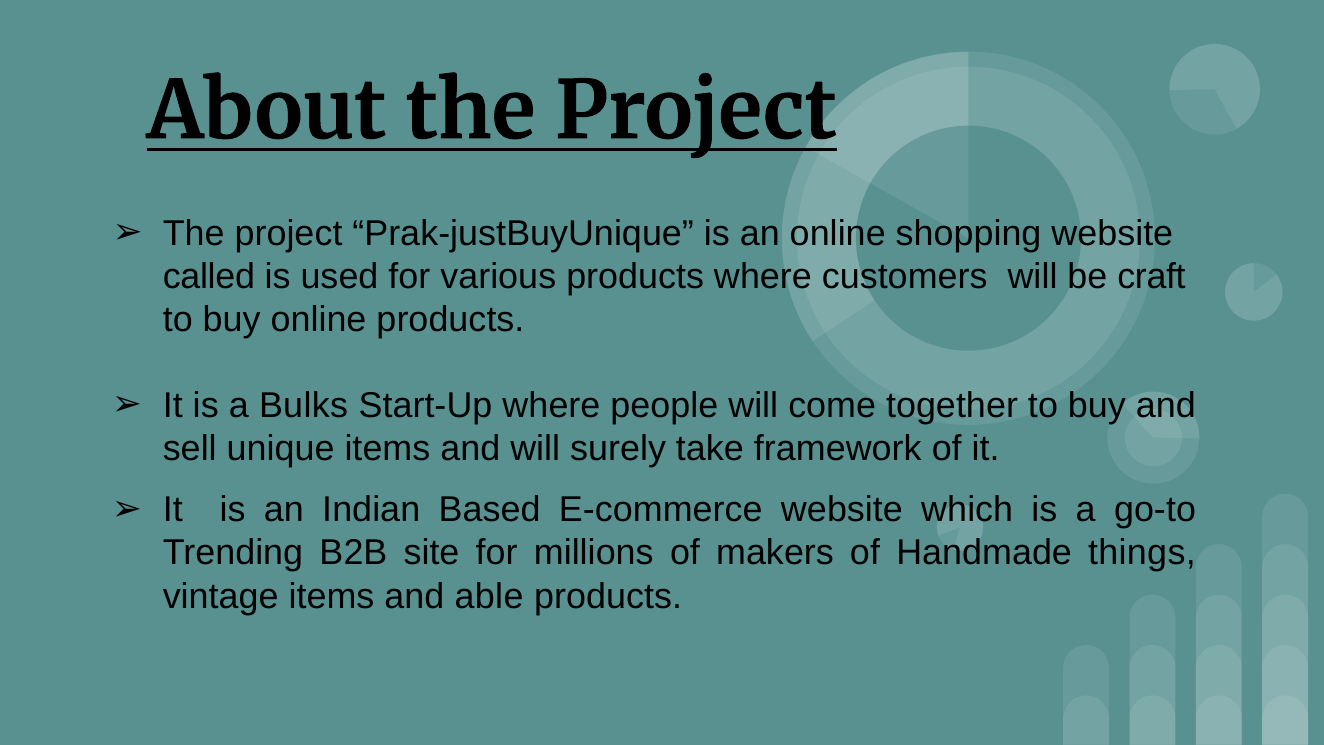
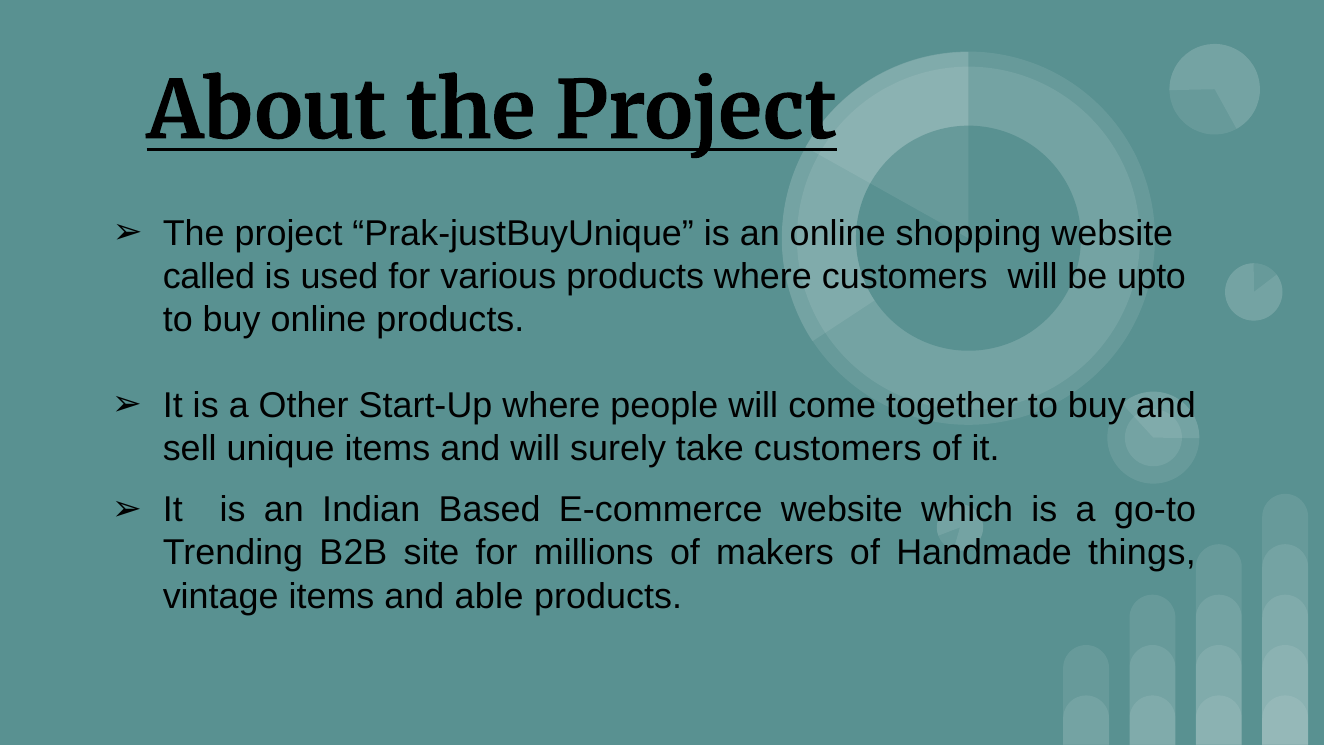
craft: craft -> upto
Bulks: Bulks -> Other
take framework: framework -> customers
